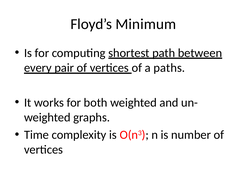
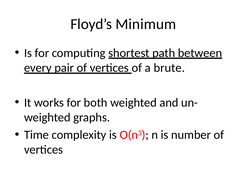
paths: paths -> brute
